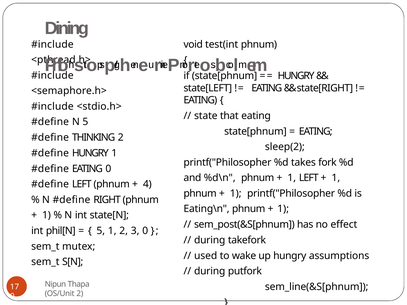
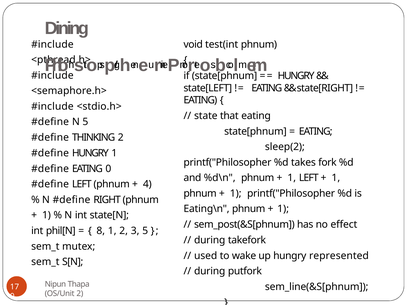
5 at (101, 231): 5 -> 8
3 0: 0 -> 5
assumptions: assumptions -> represented
